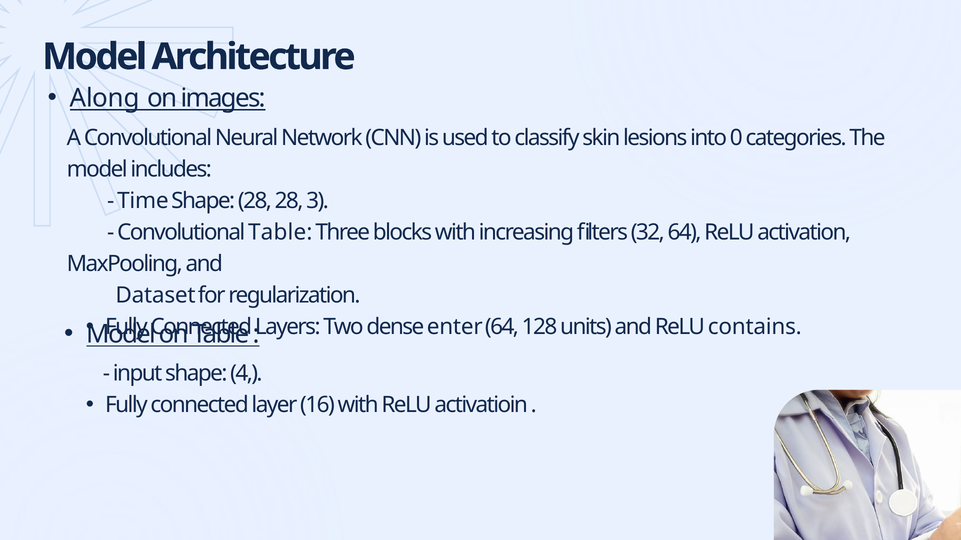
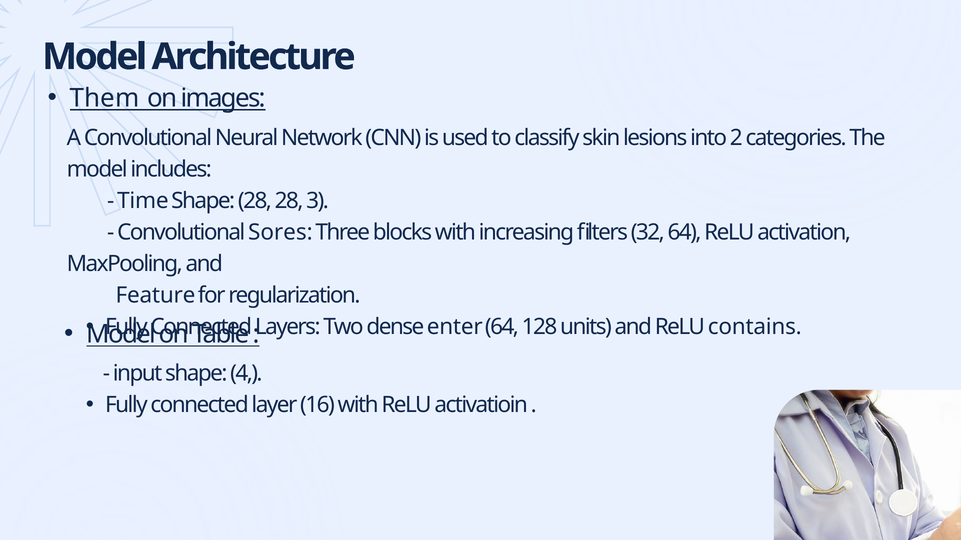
Along: Along -> Them
0: 0 -> 2
Convolutional Table: Table -> Sores
Dataset: Dataset -> Feature
